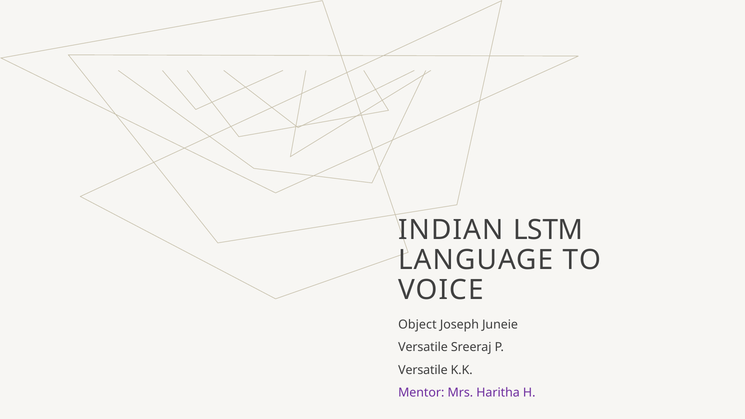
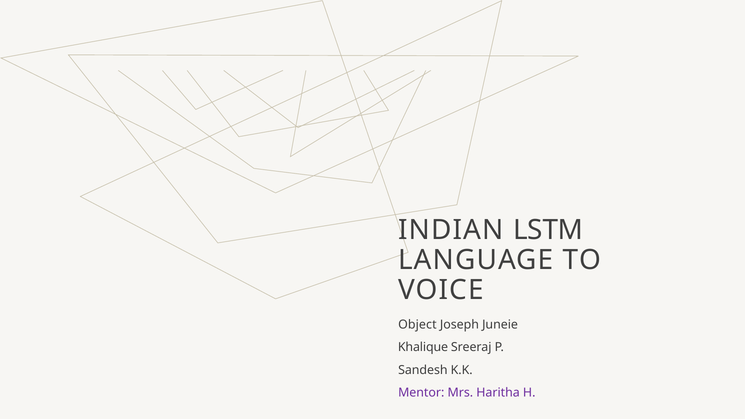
Versatile at (423, 347): Versatile -> Khalique
Versatile at (423, 370): Versatile -> Sandesh
